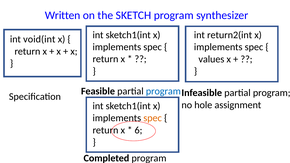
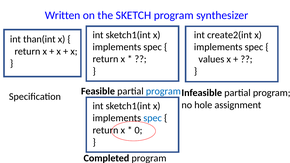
return2(int: return2(int -> create2(int
void(int: void(int -> than(int
spec at (153, 118) colour: orange -> blue
6: 6 -> 0
